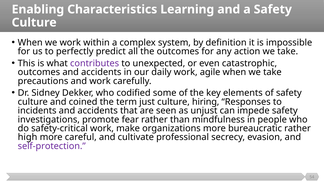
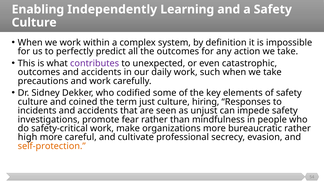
Characteristics: Characteristics -> Independently
agile: agile -> such
self-protection colour: purple -> orange
